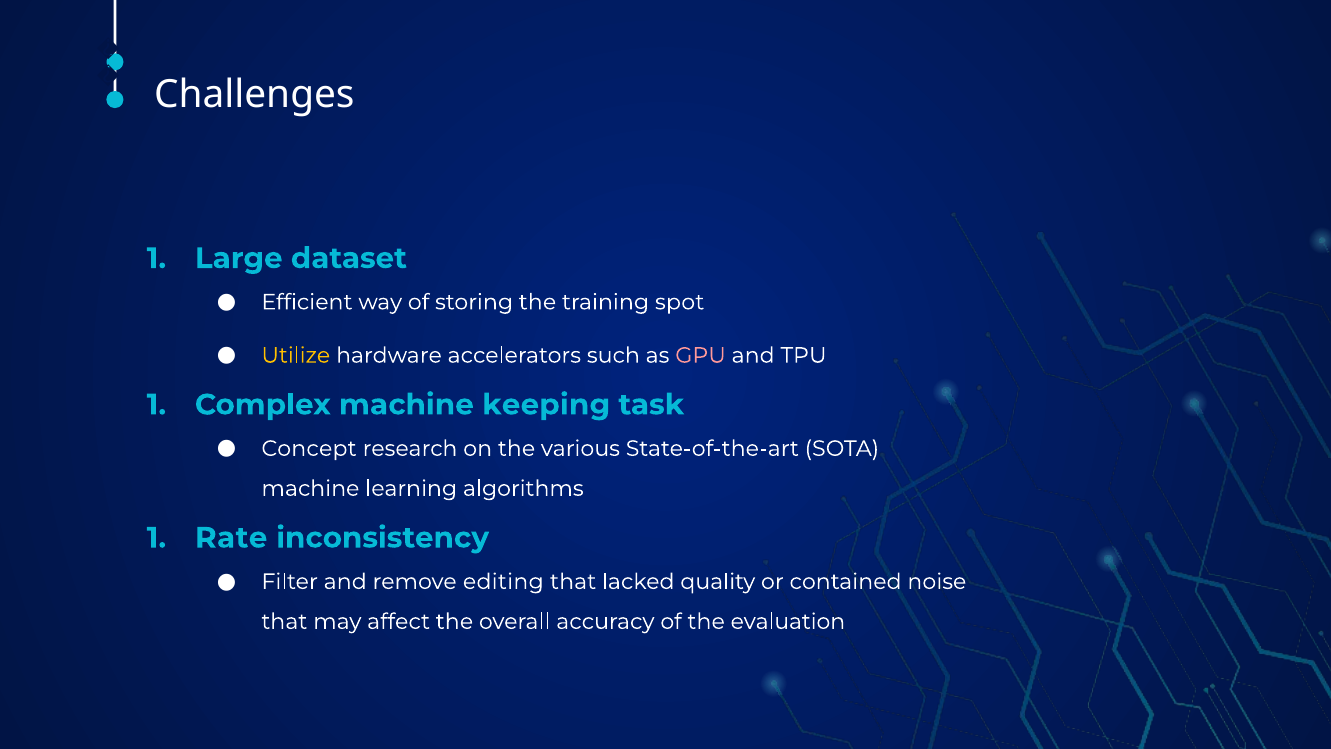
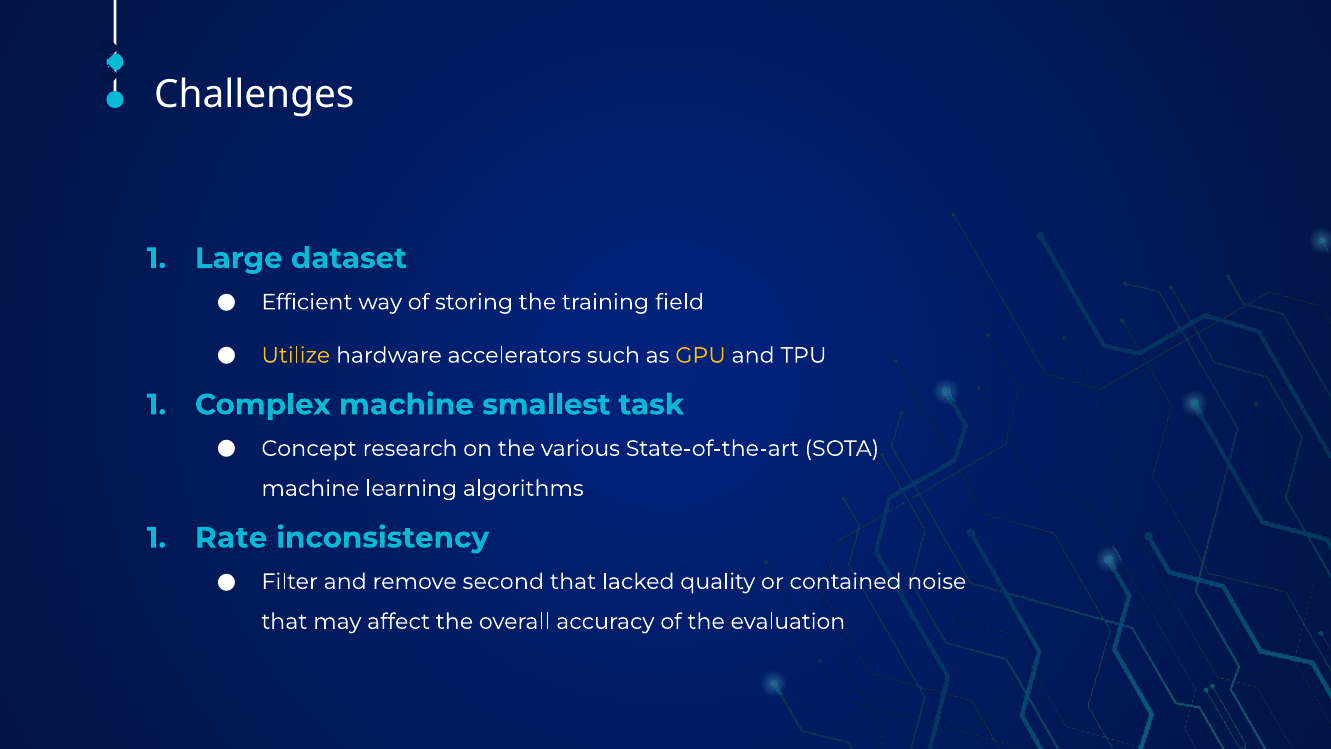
spot: spot -> field
GPU colour: pink -> yellow
keeping: keeping -> smallest
editing: editing -> second
